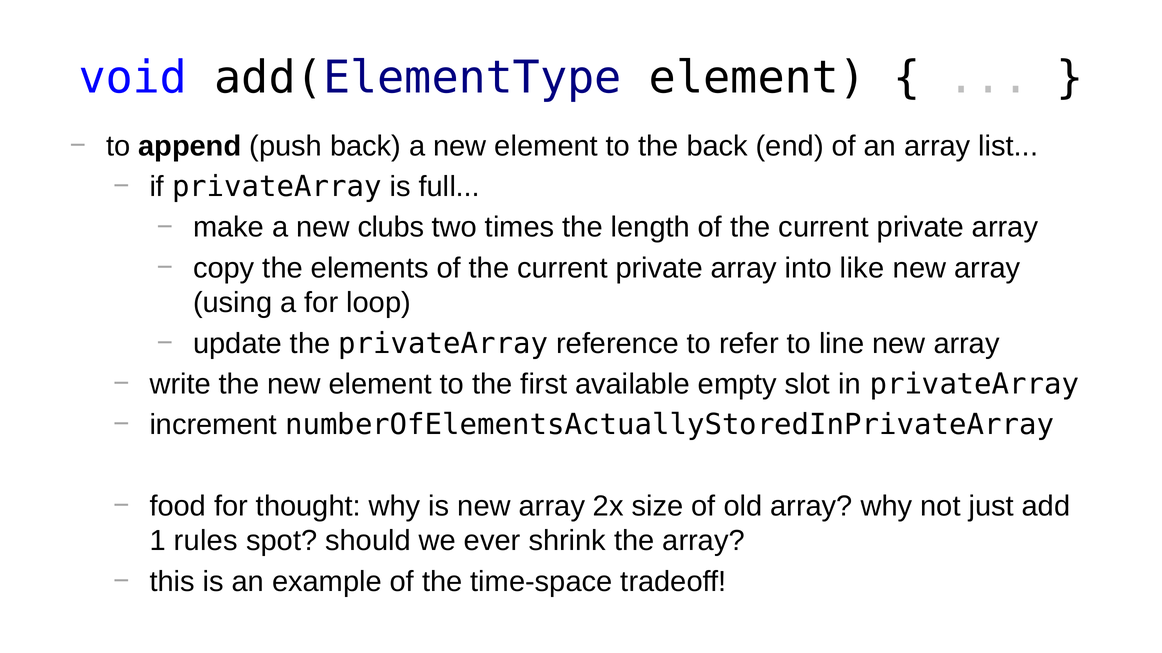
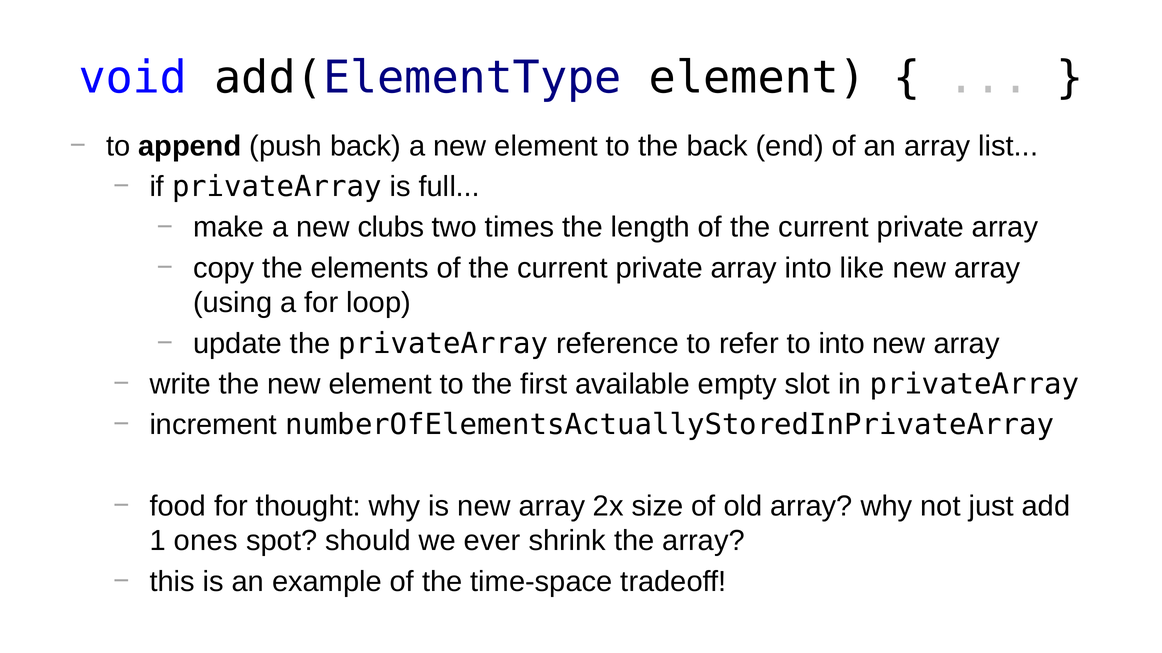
to line: line -> into
rules: rules -> ones
